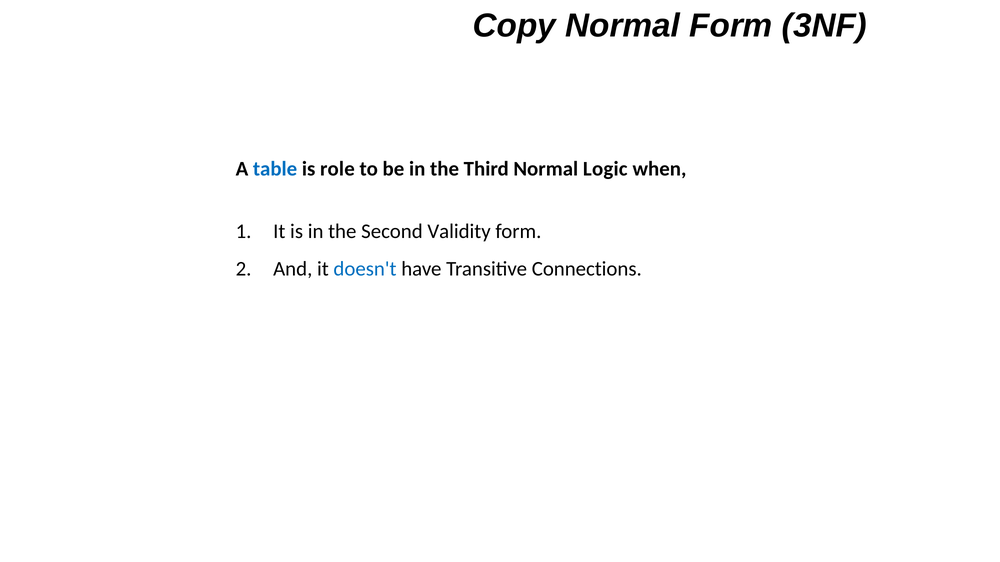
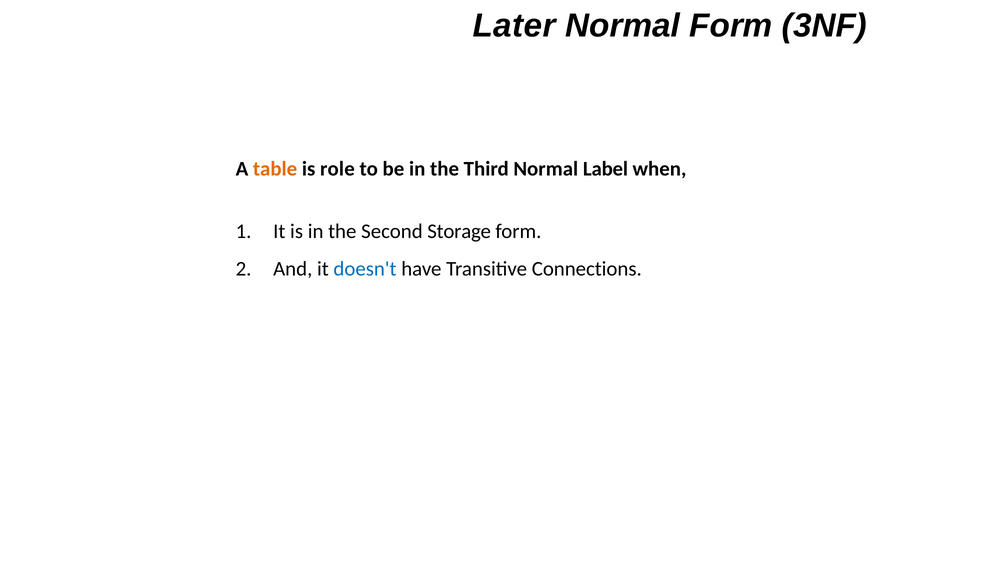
Copy: Copy -> Later
table colour: blue -> orange
Logic: Logic -> Label
Validity: Validity -> Storage
